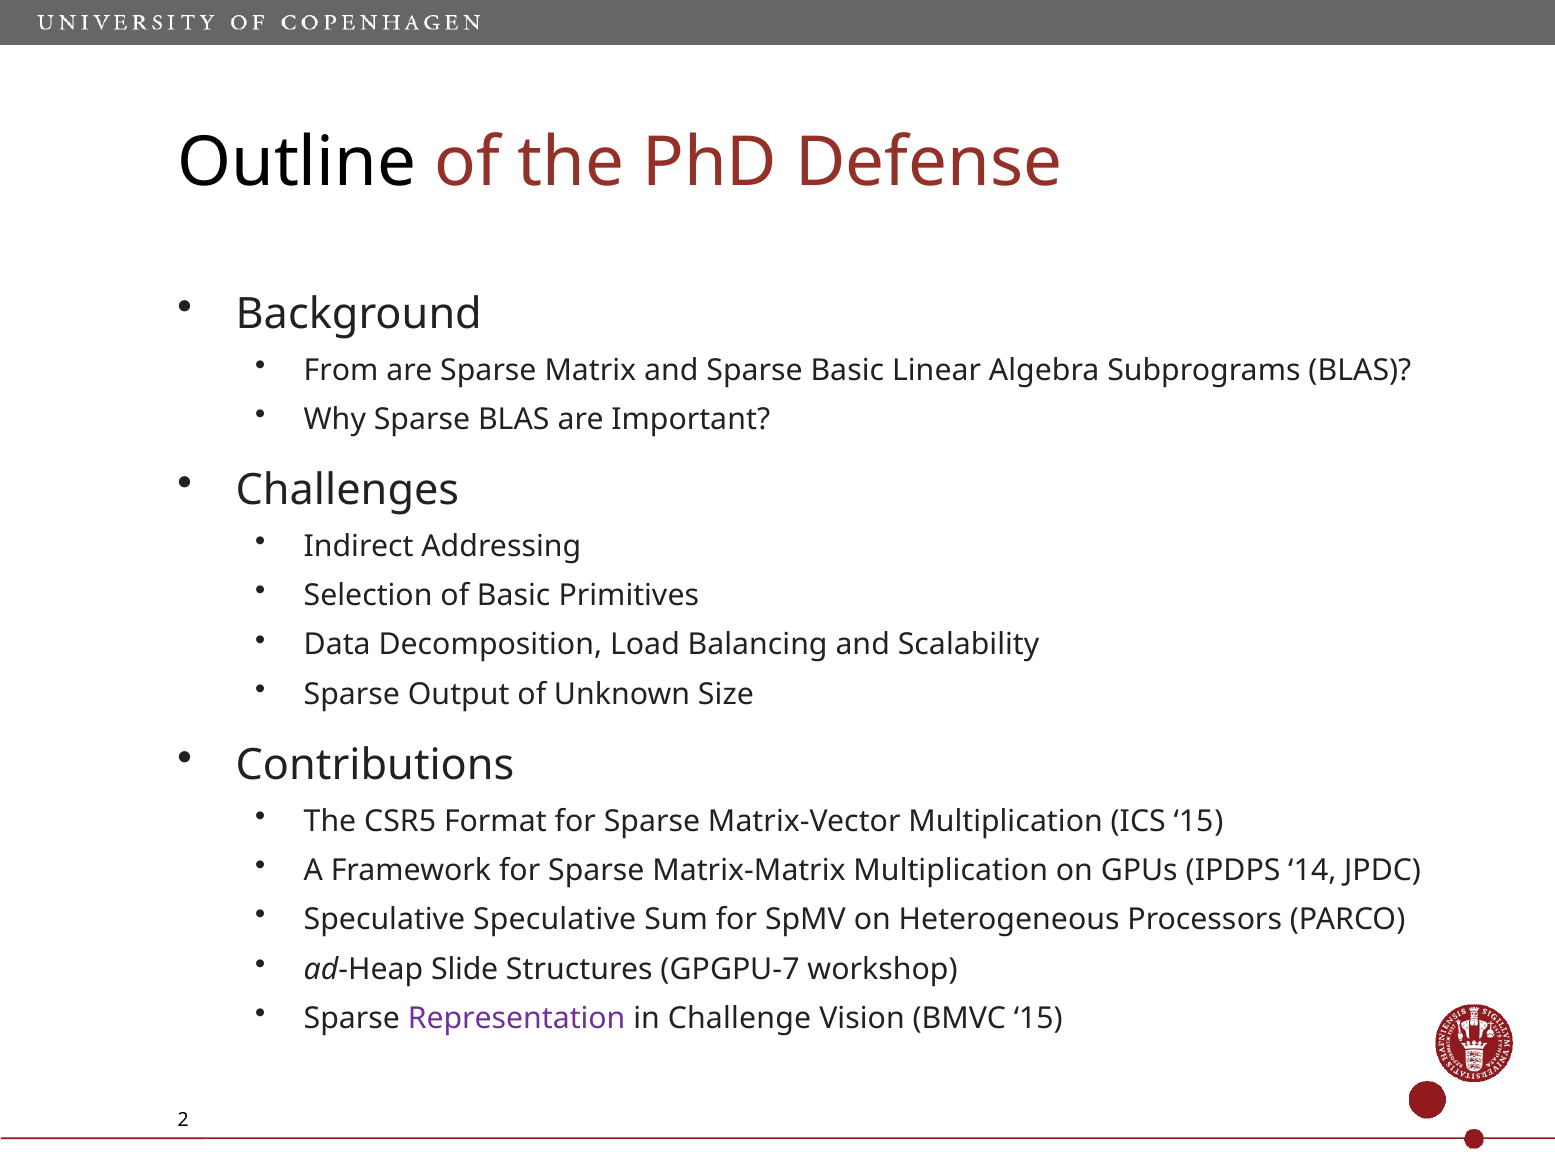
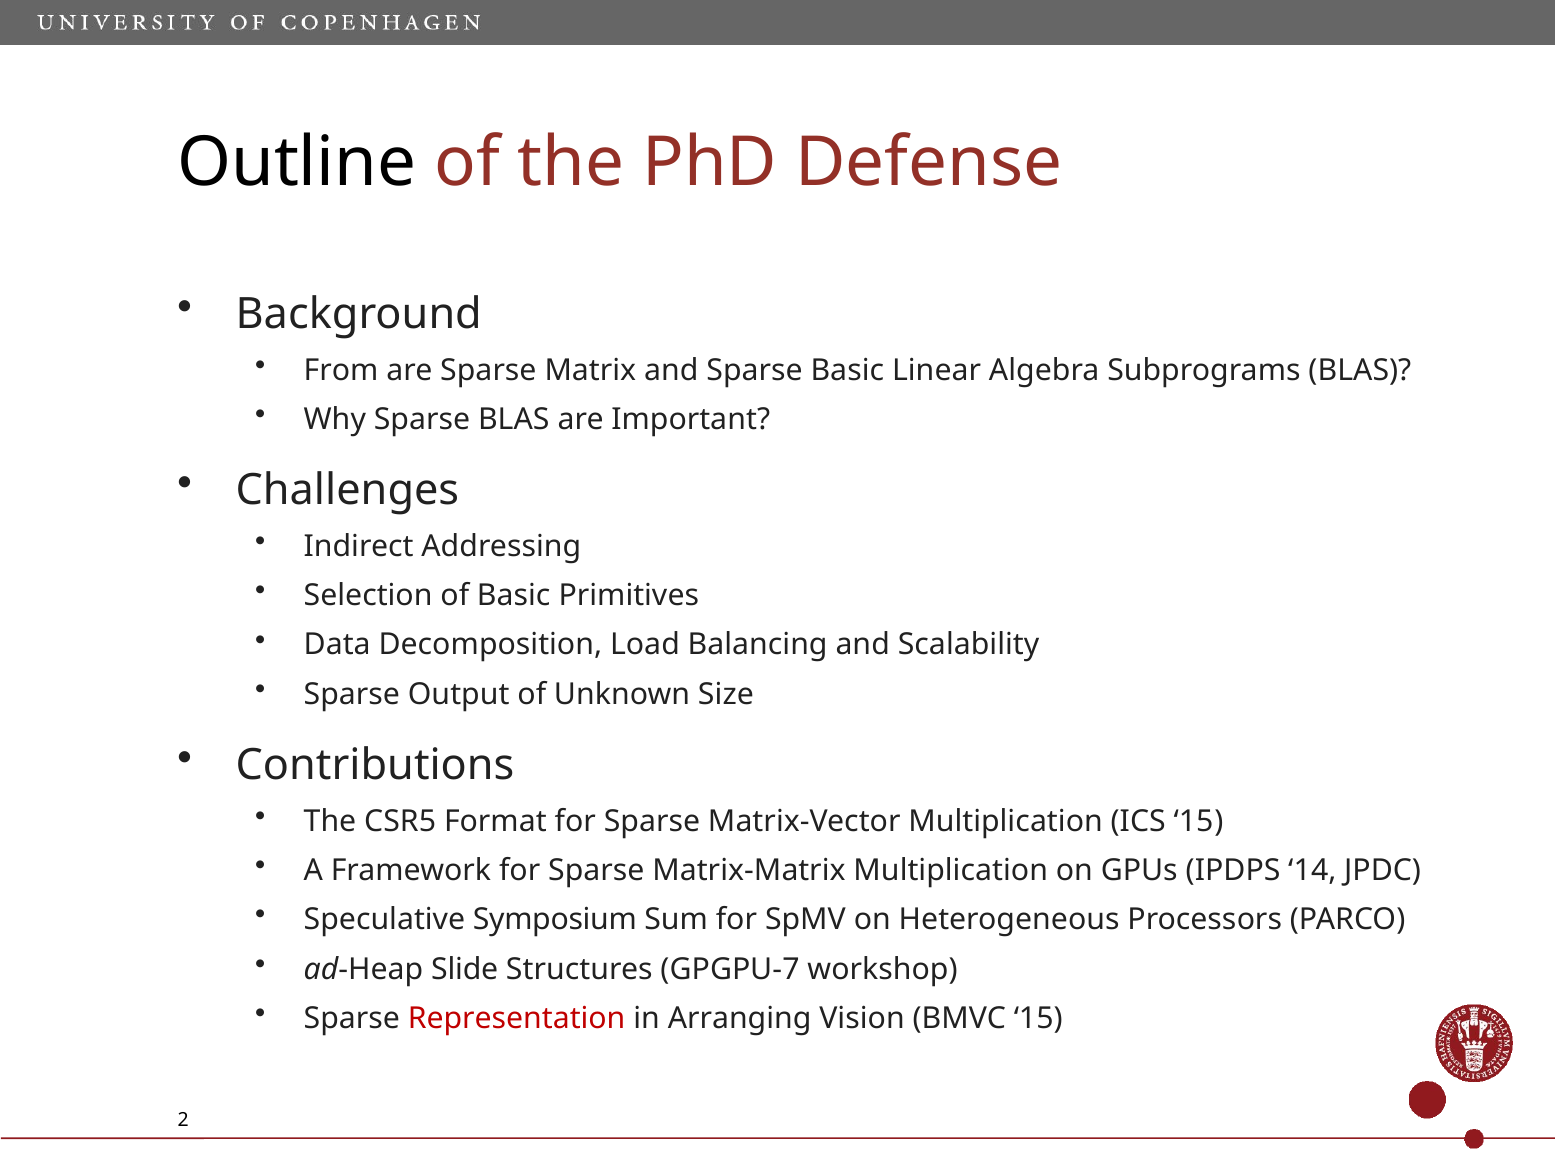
Speculative Speculative: Speculative -> Symposium
Representation colour: purple -> red
Challenge: Challenge -> Arranging
